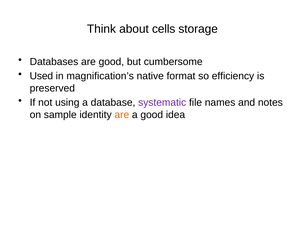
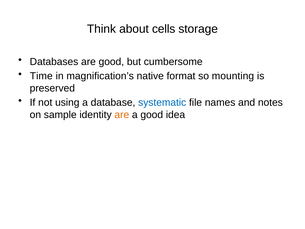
Used: Used -> Time
efficiency: efficiency -> mounting
systematic colour: purple -> blue
